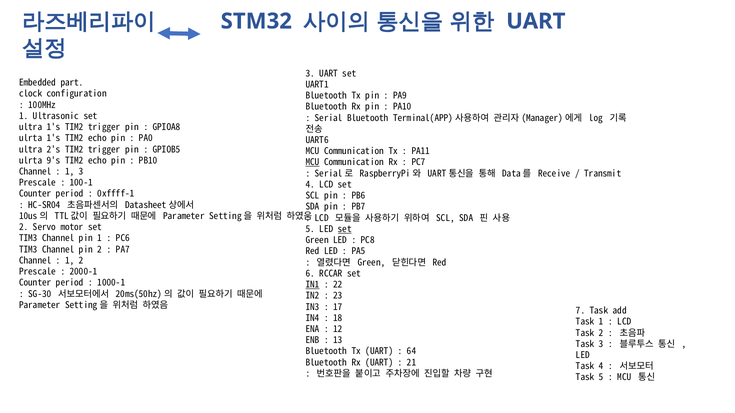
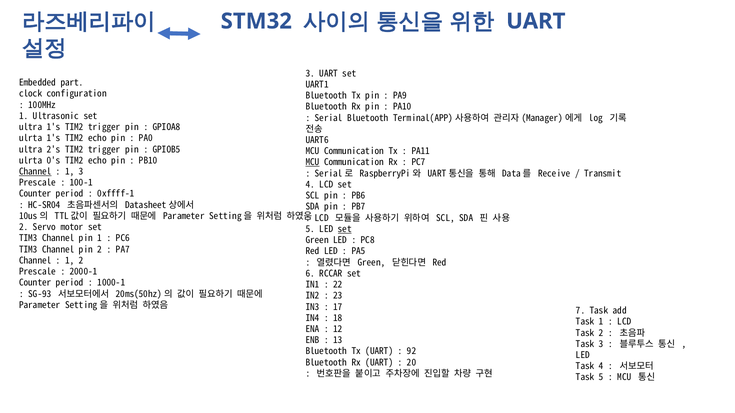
9's: 9's -> 0's
Channel at (35, 172) underline: none -> present
IN1 underline: present -> none
SG-30: SG-30 -> SG-93
64: 64 -> 92
21: 21 -> 20
